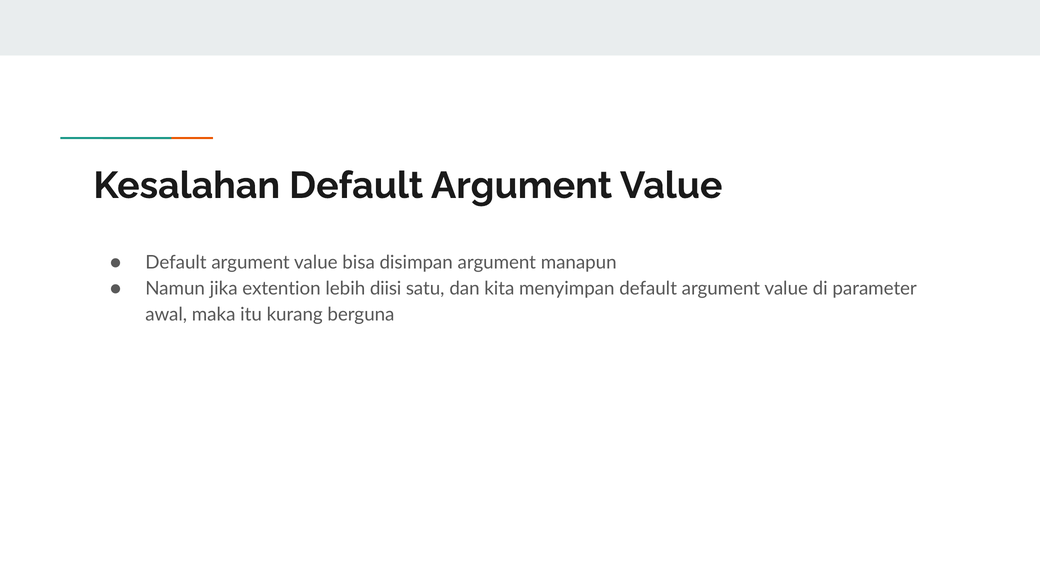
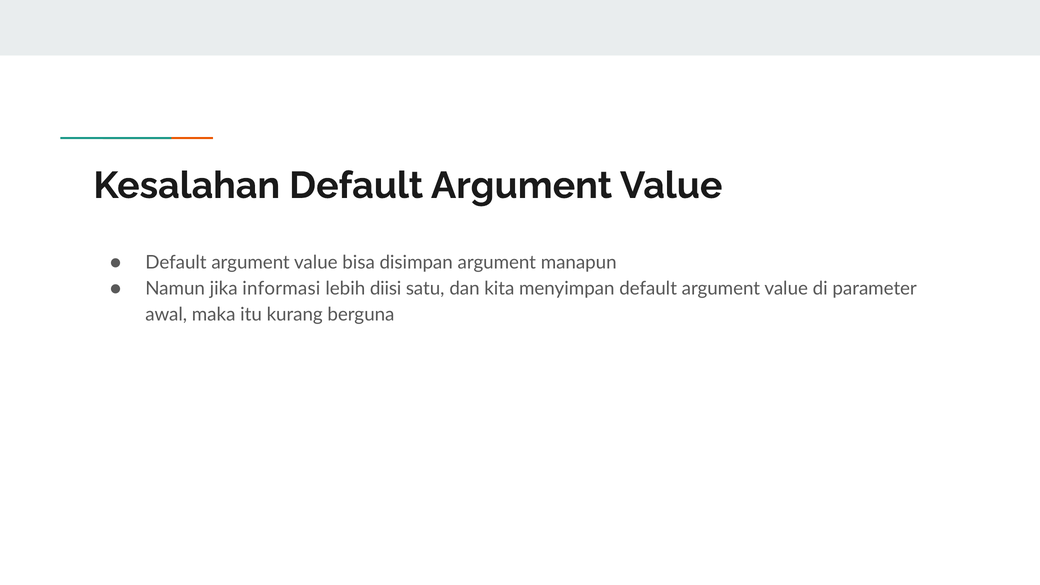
extention: extention -> informasi
